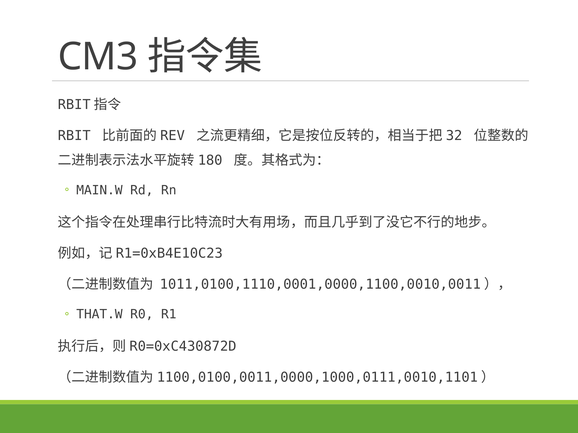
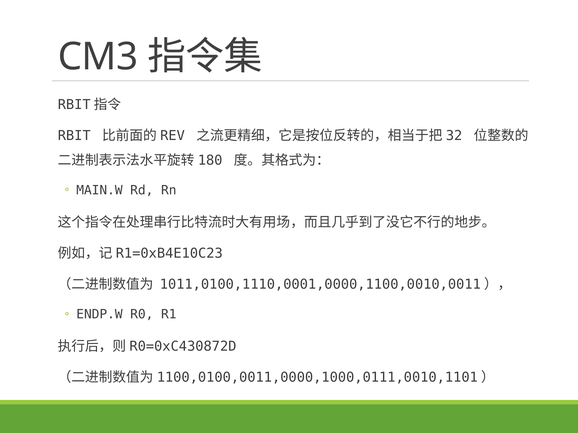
THAT.W: THAT.W -> ENDP.W
